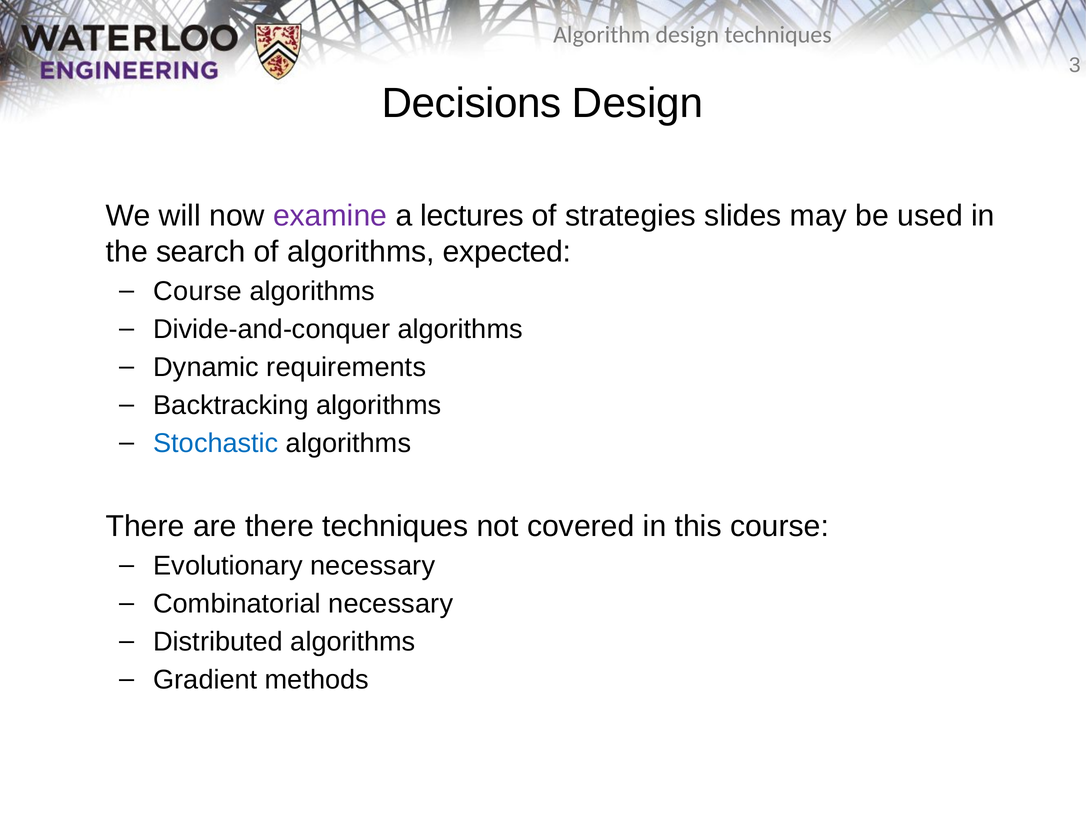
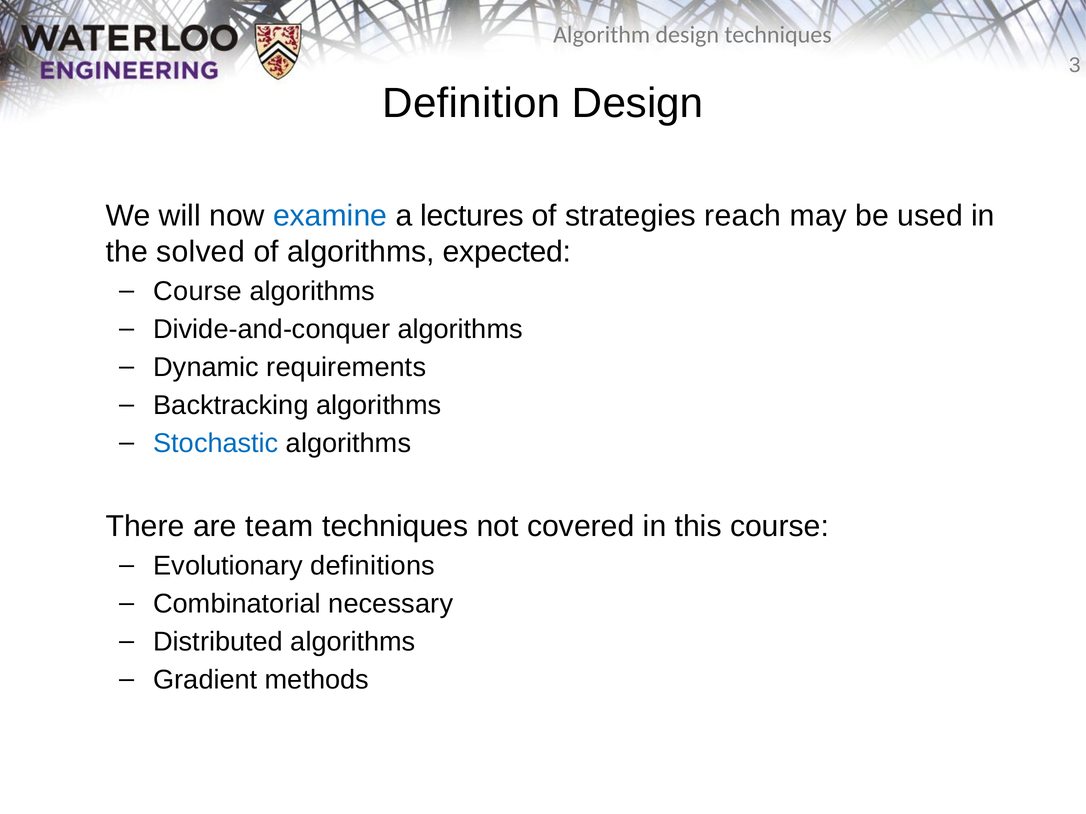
Decisions: Decisions -> Definition
examine colour: purple -> blue
slides: slides -> reach
search: search -> solved
are there: there -> team
Evolutionary necessary: necessary -> definitions
